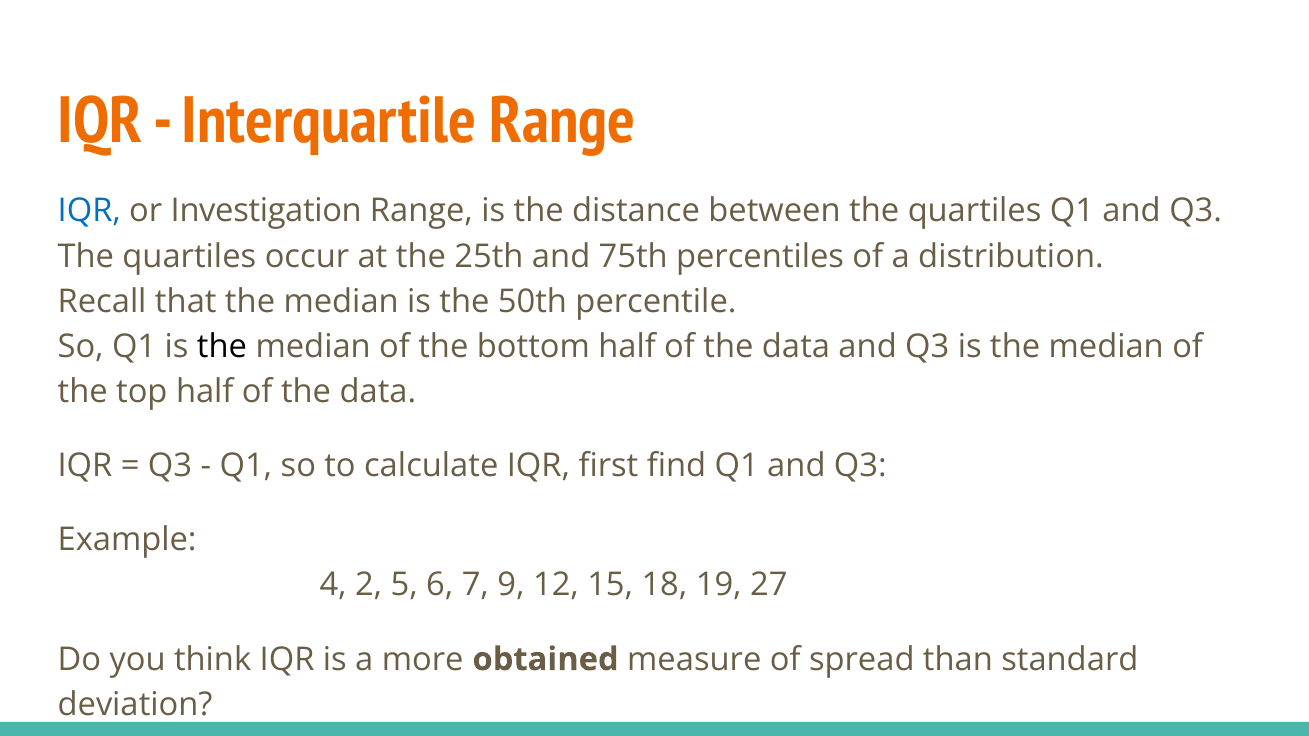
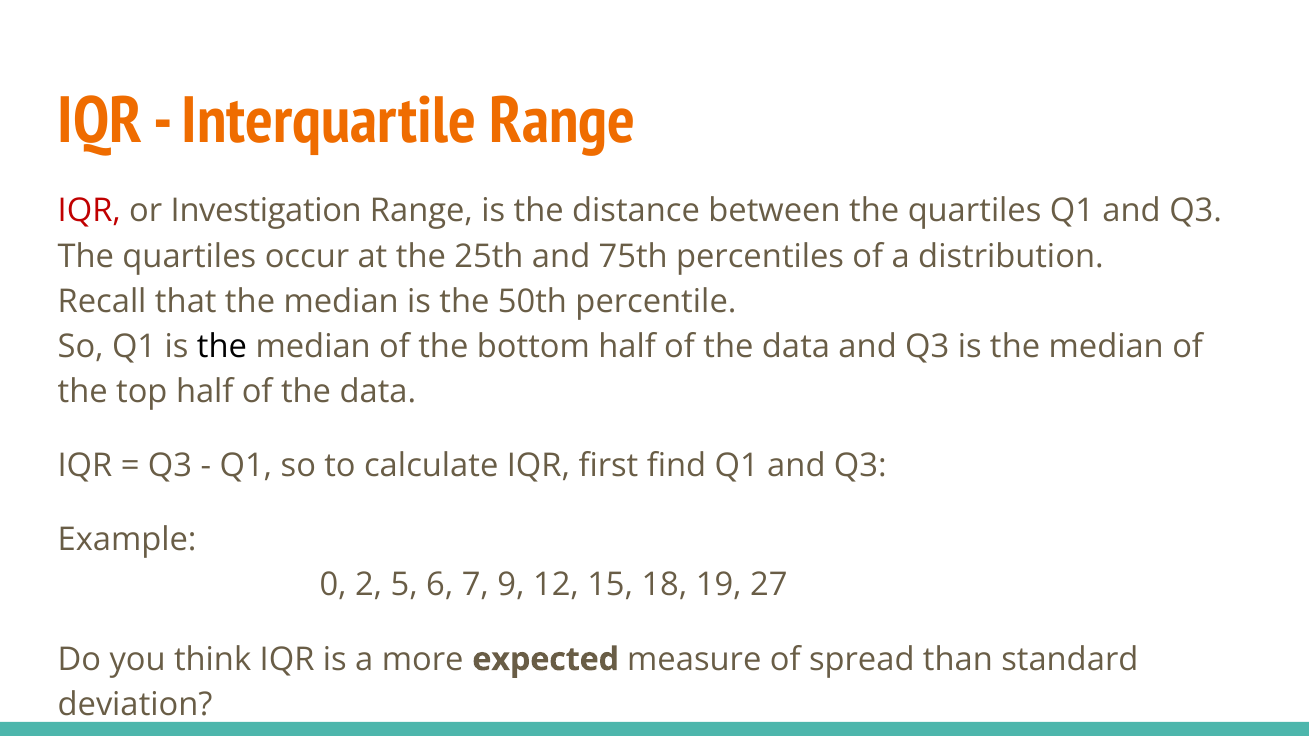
IQR at (89, 211) colour: blue -> red
4: 4 -> 0
obtained: obtained -> expected
